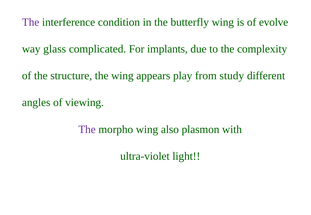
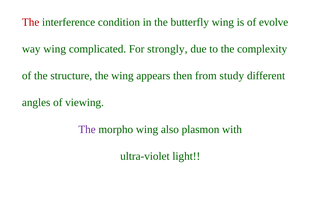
The at (31, 22) colour: purple -> red
way glass: glass -> wing
implants: implants -> strongly
play: play -> then
